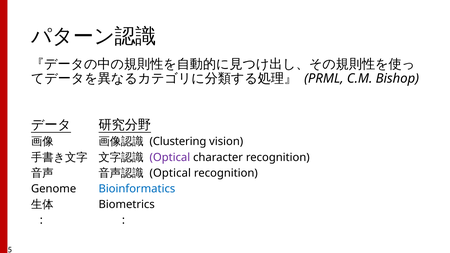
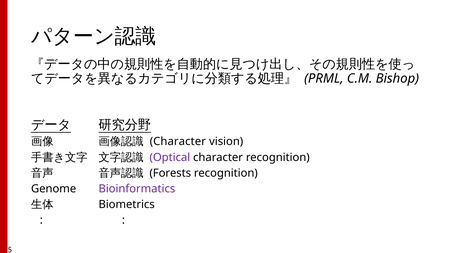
Clustering at (178, 142): Clustering -> Character
Optical at (170, 173): Optical -> Forests
Bioinformatics colour: blue -> purple
